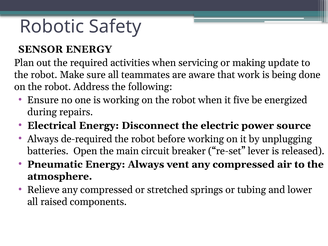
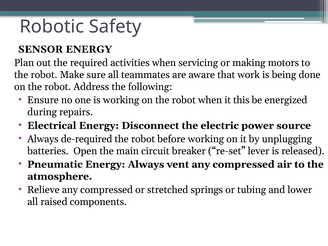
update: update -> motors
five: five -> this
